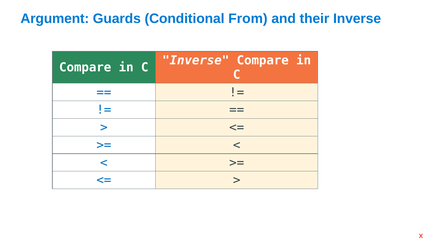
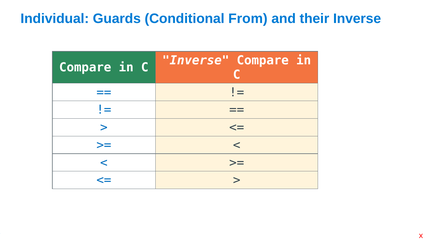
Argument: Argument -> Individual
